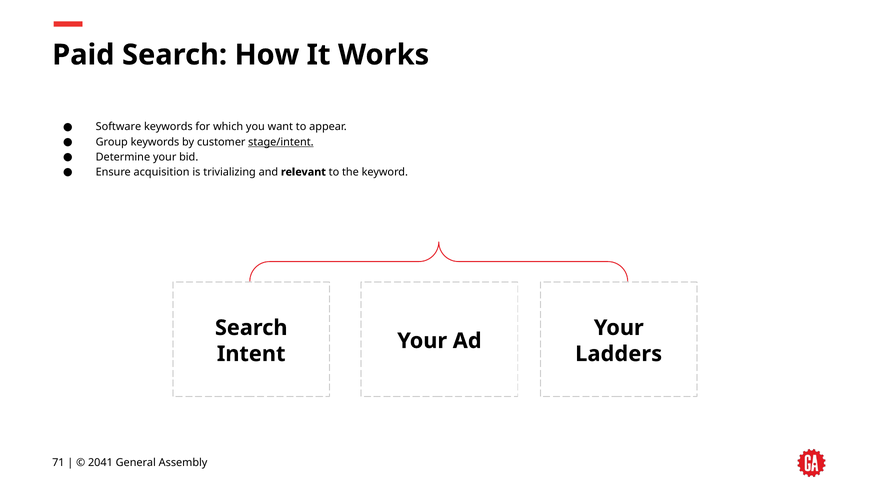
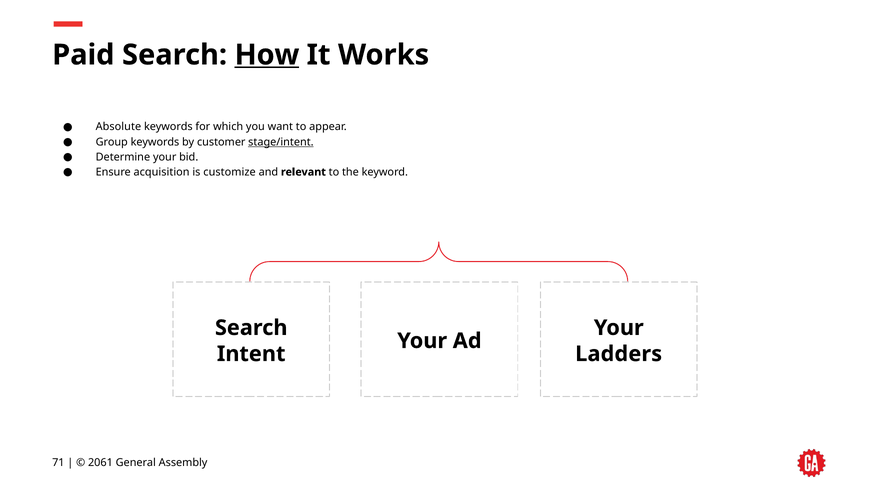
How underline: none -> present
Software: Software -> Absolute
trivializing: trivializing -> customize
2041: 2041 -> 2061
